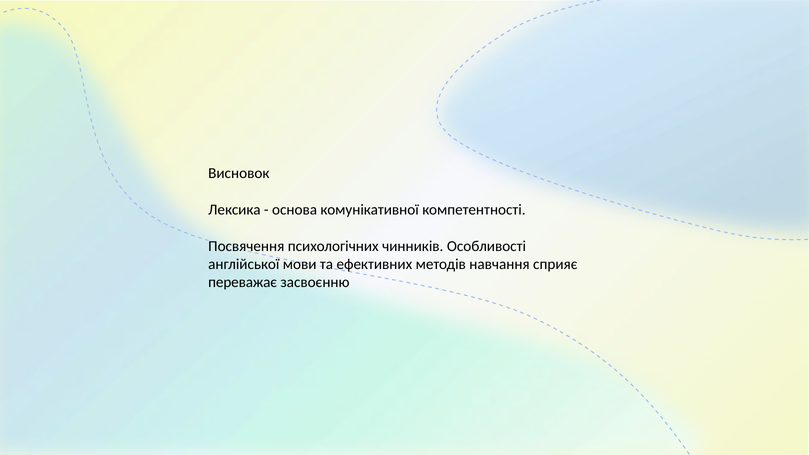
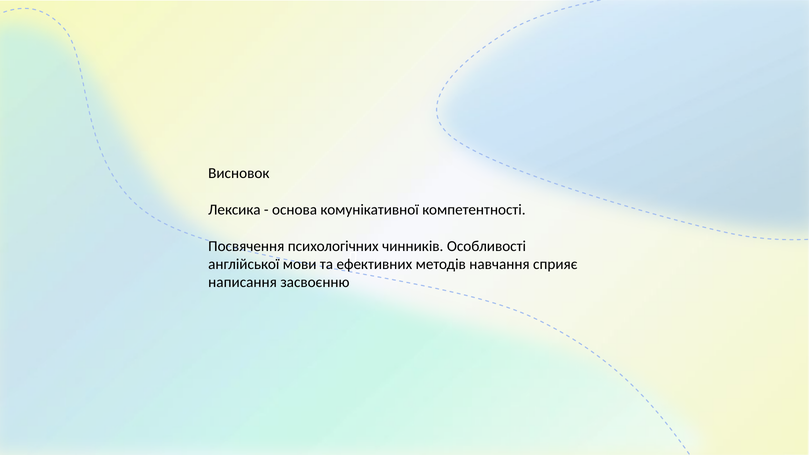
переважає: переважає -> написання
